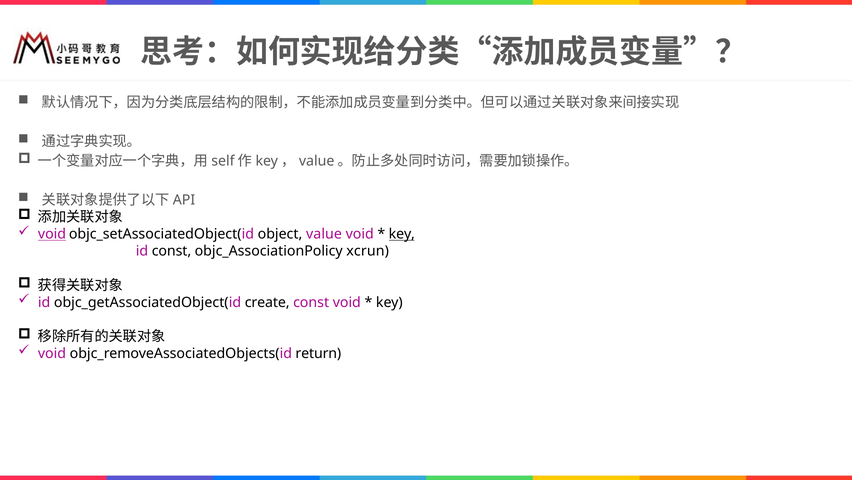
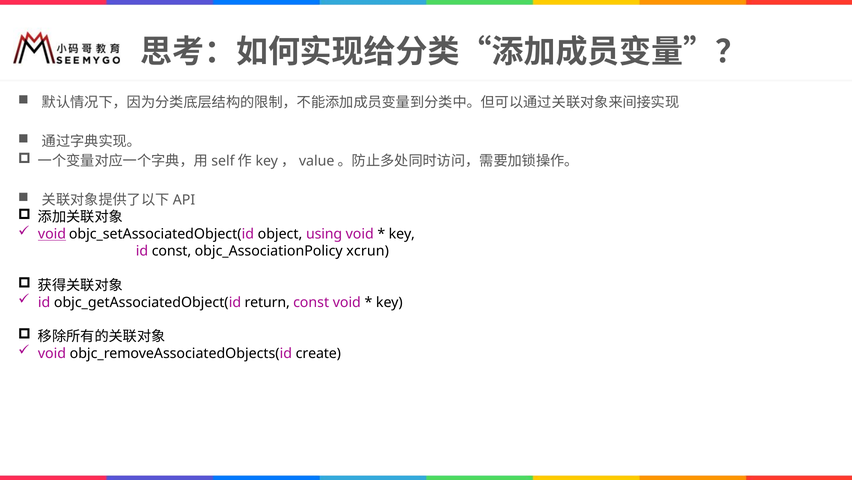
value: value -> using
key at (402, 234) underline: present -> none
create: create -> return
return: return -> create
